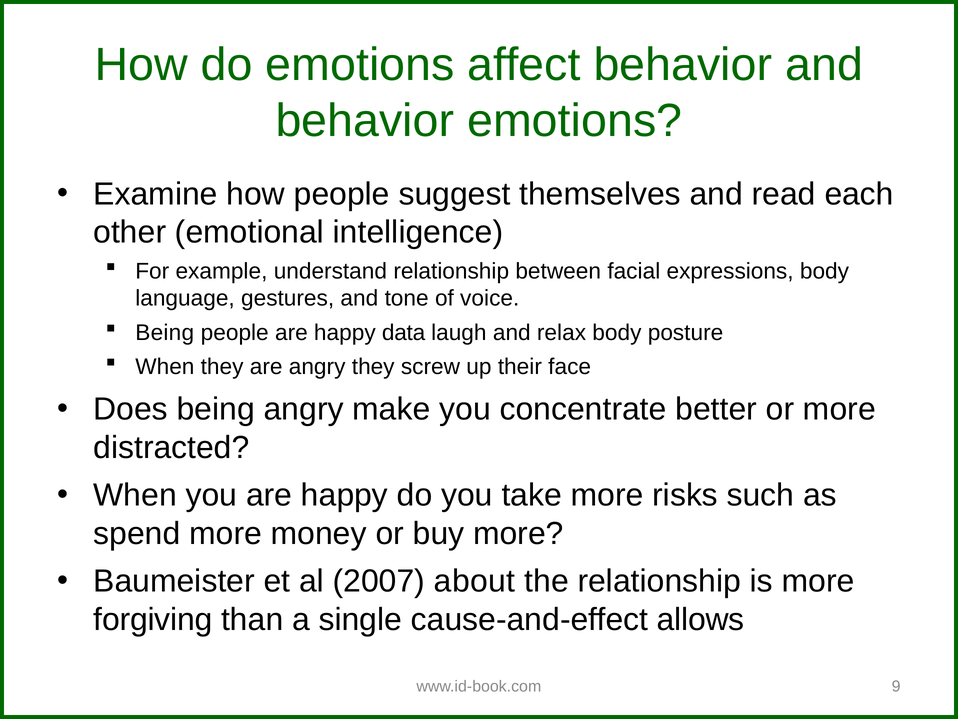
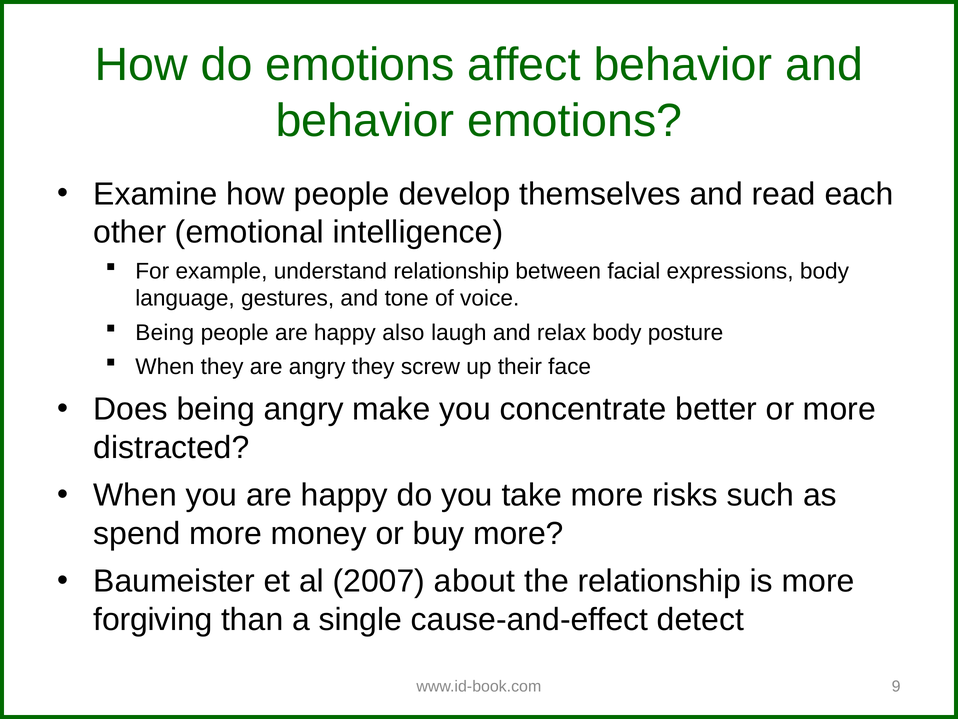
suggest: suggest -> develop
data: data -> also
allows: allows -> detect
